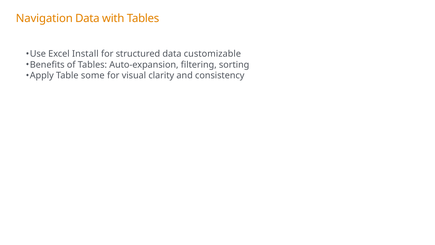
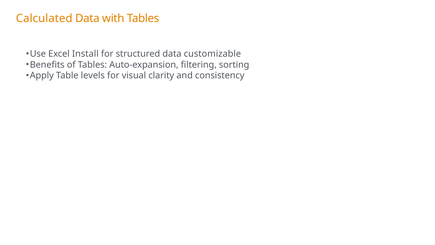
Navigation: Navigation -> Calculated
some: some -> levels
